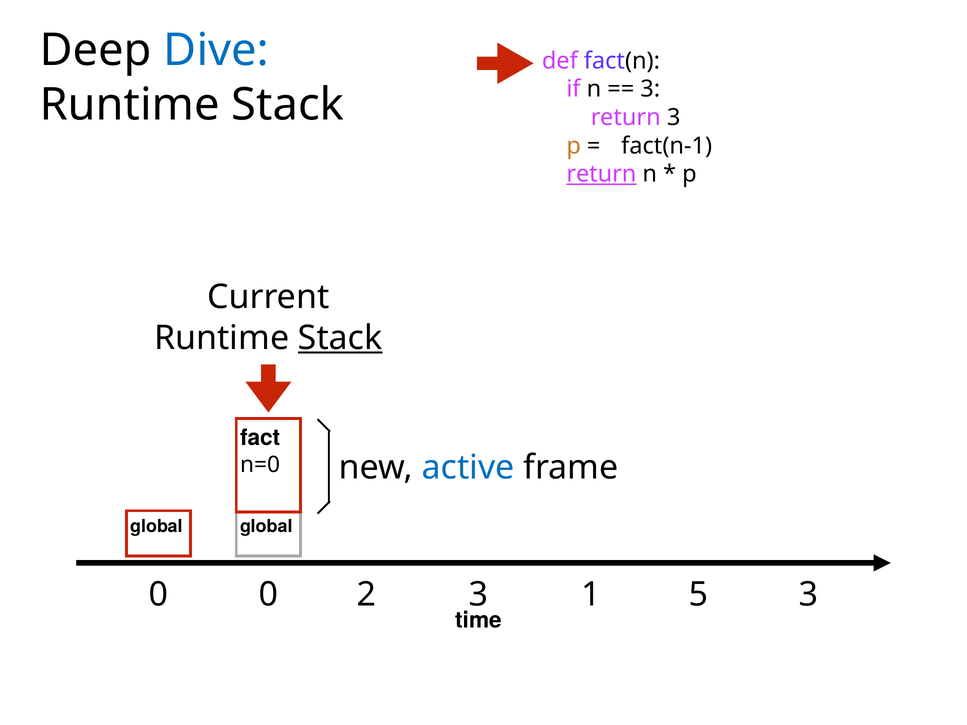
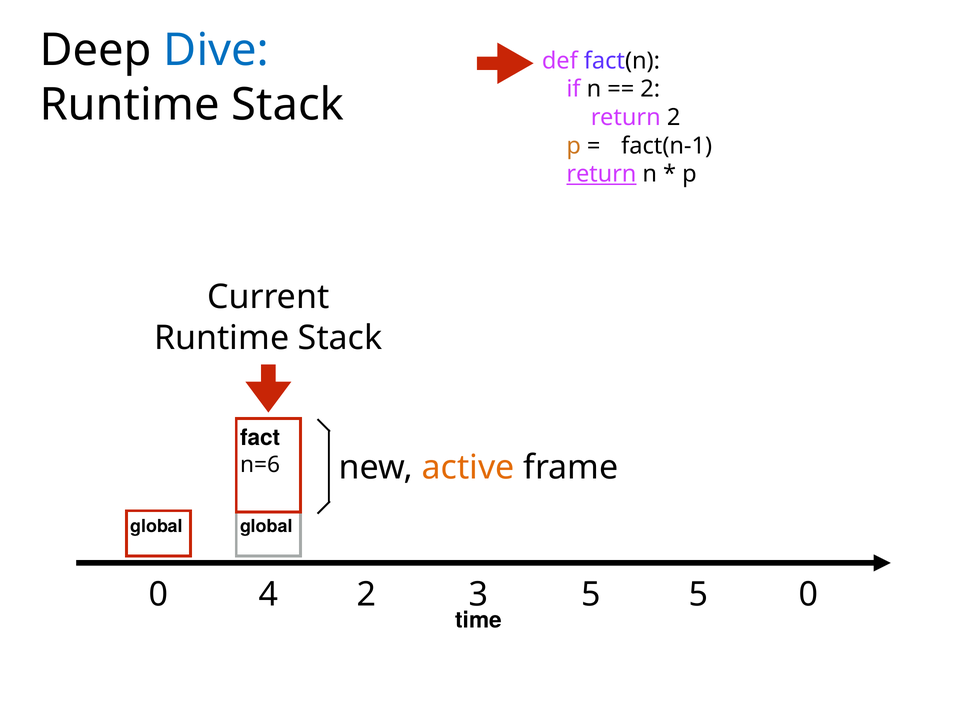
3 at (650, 89): 3 -> 2
return 3: 3 -> 2
Stack at (340, 338) underline: present -> none
active colour: blue -> orange
n=0: n=0 -> n=6
0 0: 0 -> 4
3 1: 1 -> 5
5 3: 3 -> 0
